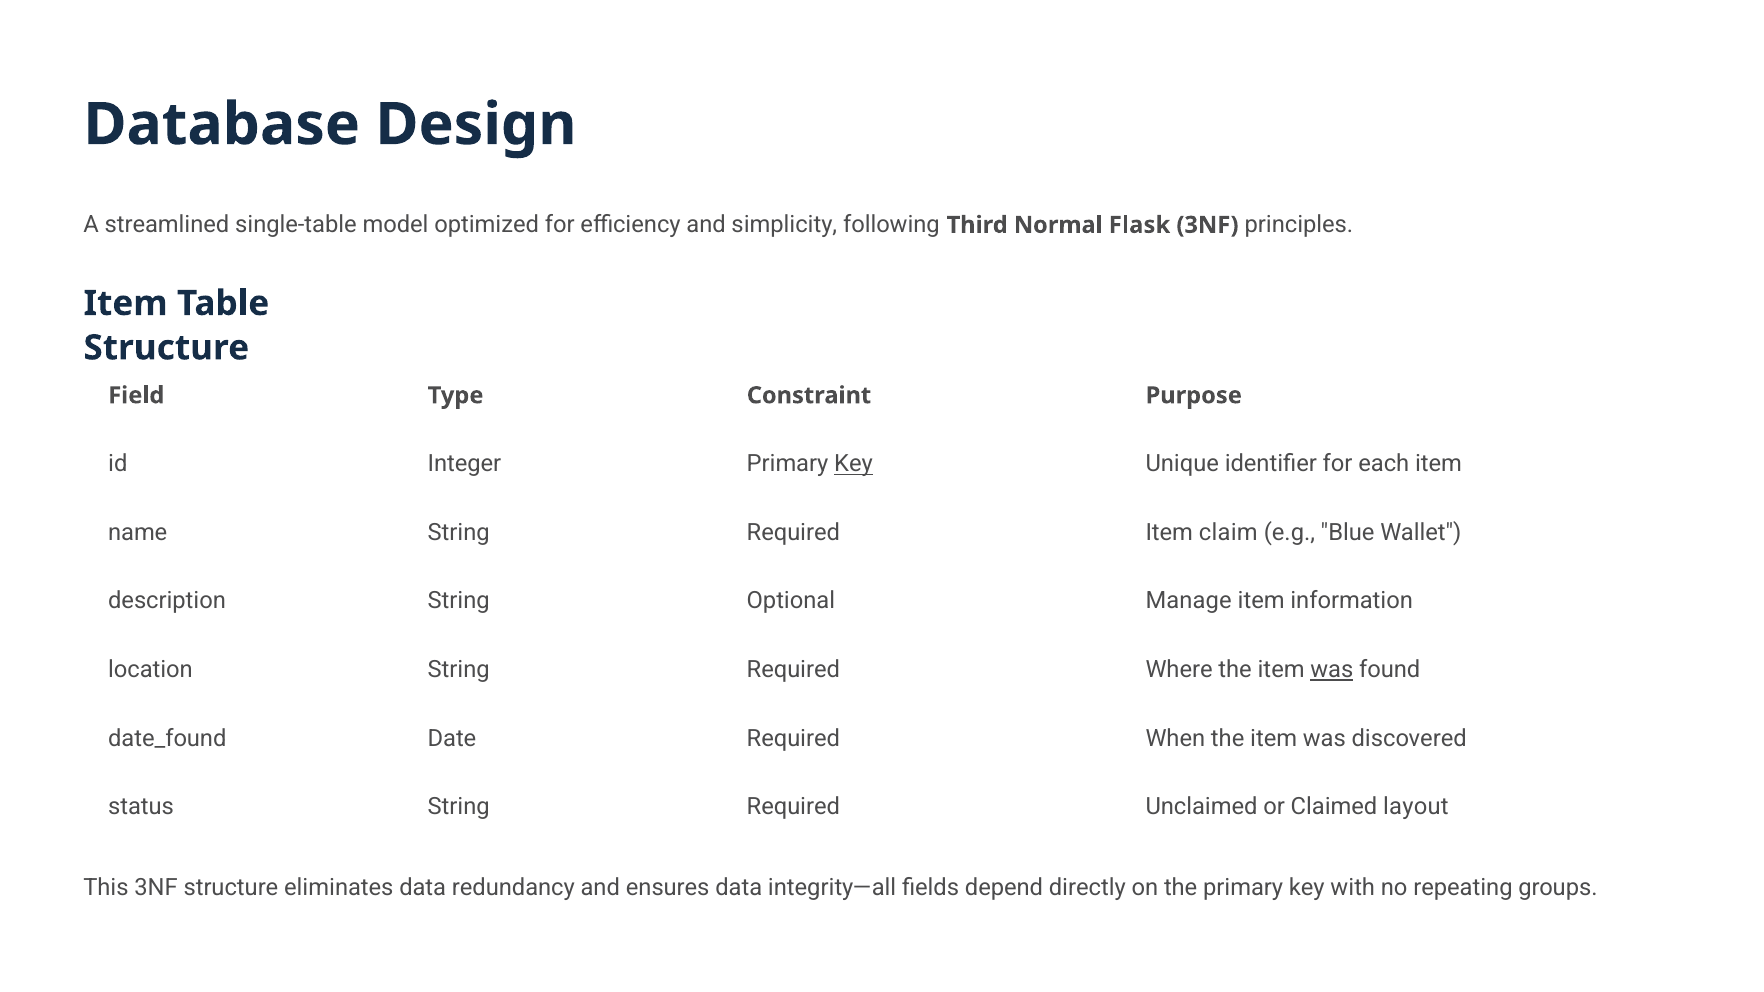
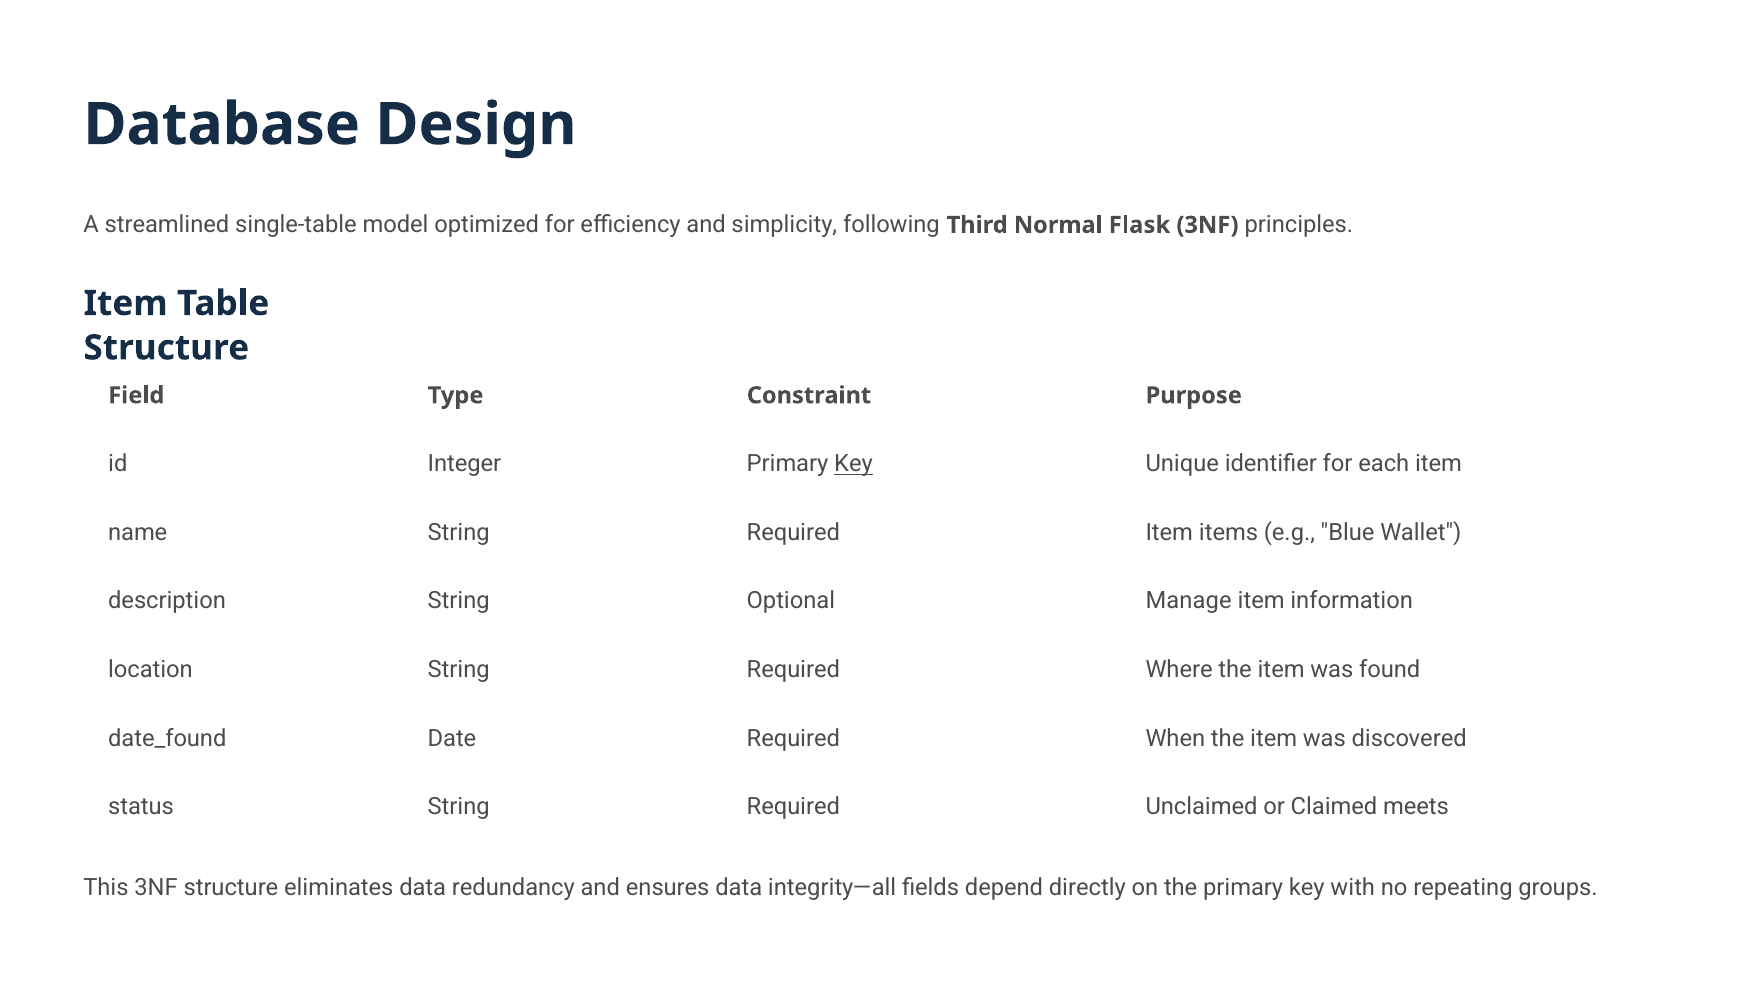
claim: claim -> items
was at (1332, 670) underline: present -> none
layout: layout -> meets
